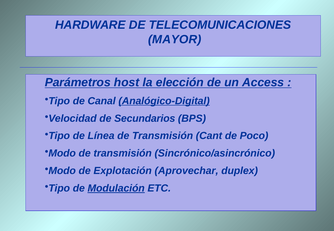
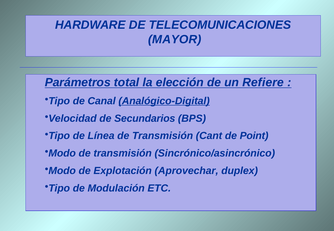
host: host -> total
Access: Access -> Refiere
Poco: Poco -> Point
Modulación underline: present -> none
